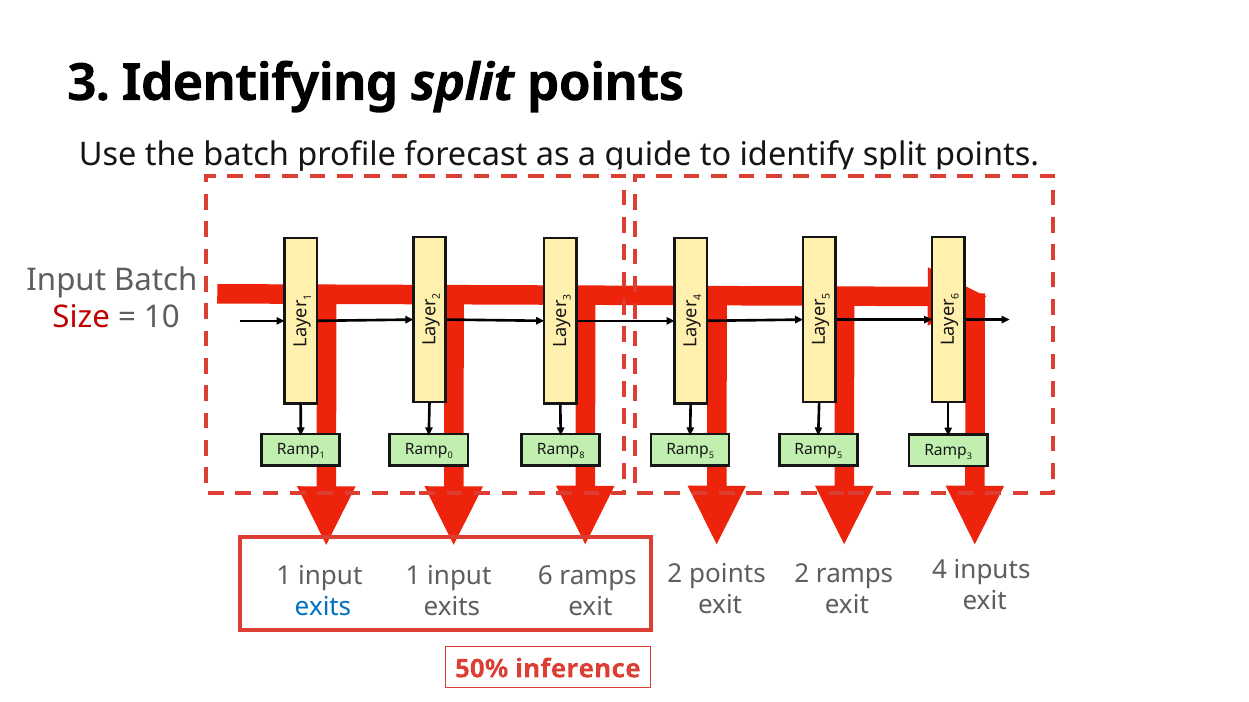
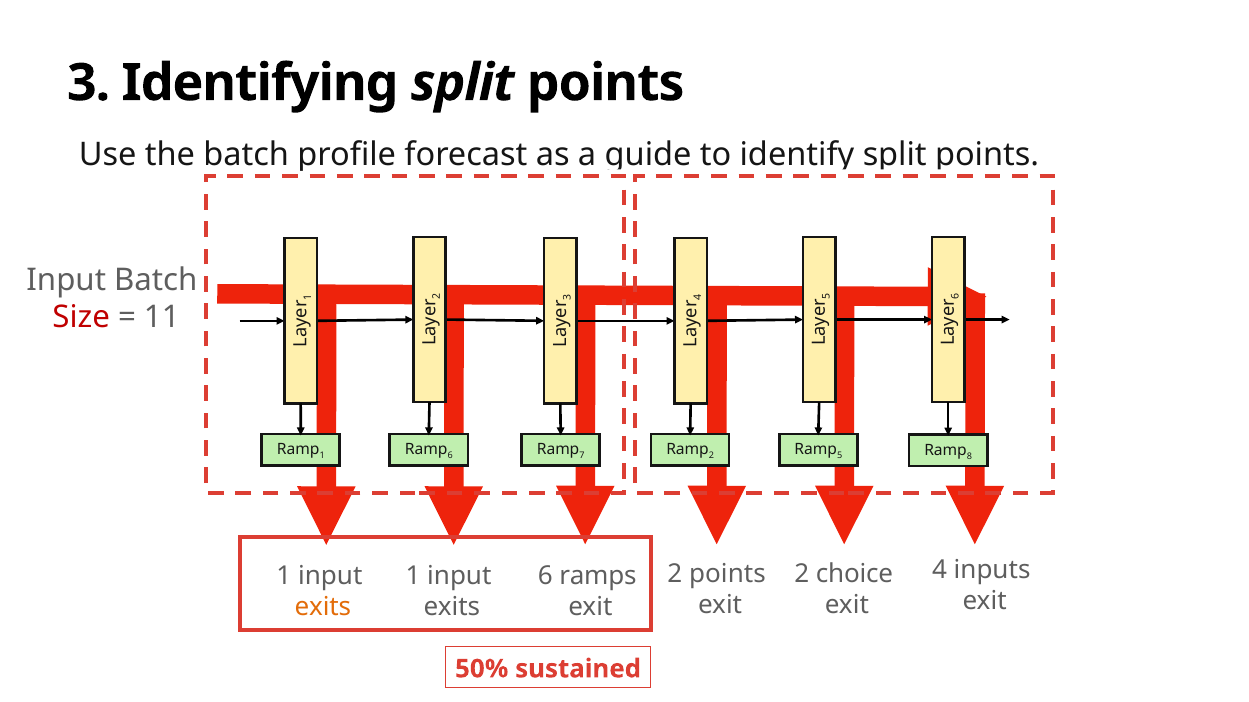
10: 10 -> 11
0 at (450, 456): 0 -> 6
8: 8 -> 7
5 at (712, 456): 5 -> 2
3 at (970, 456): 3 -> 8
2 ramps: ramps -> choice
exits at (323, 607) colour: blue -> orange
inference: inference -> sustained
